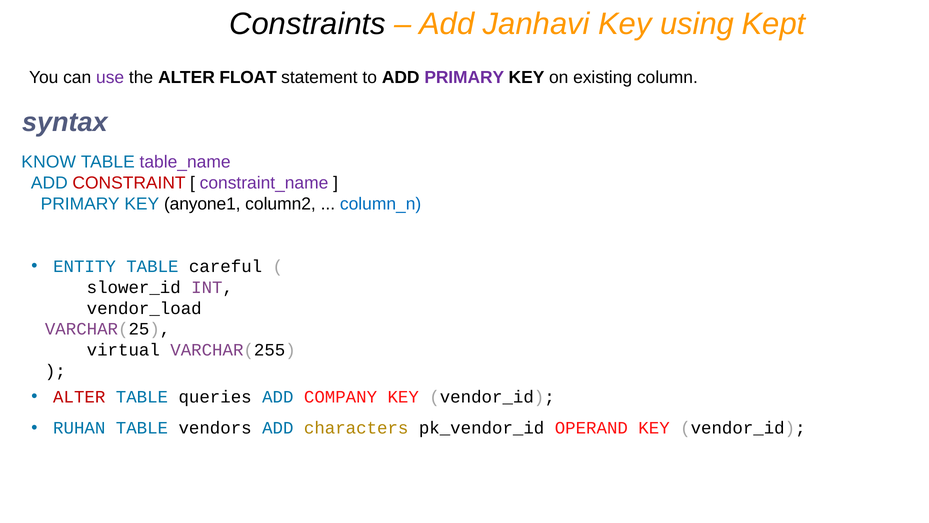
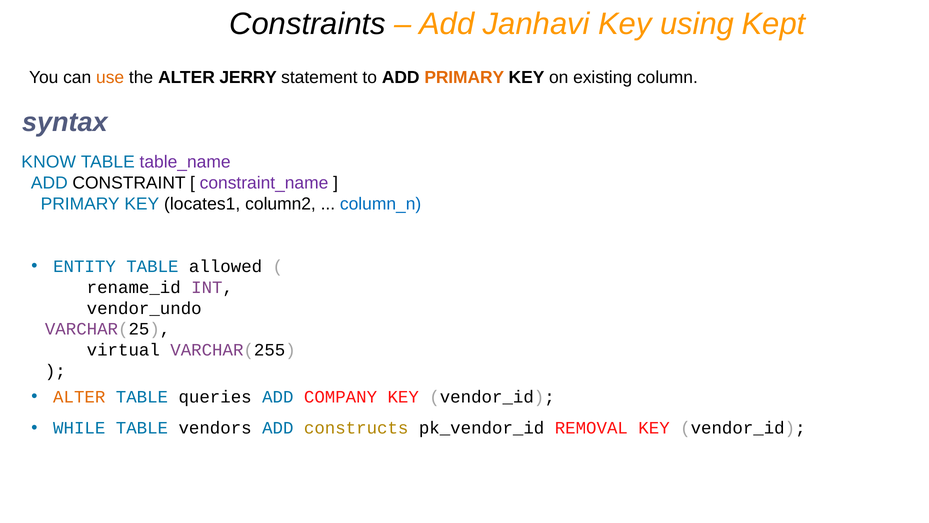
use colour: purple -> orange
FLOAT: FLOAT -> JERRY
PRIMARY at (464, 77) colour: purple -> orange
CONSTRAINT colour: red -> black
anyone1: anyone1 -> locates1
careful: careful -> allowed
slower_id: slower_id -> rename_id
vendor_load: vendor_load -> vendor_undo
ALTER at (79, 397) colour: red -> orange
RUHAN: RUHAN -> WHILE
characters: characters -> constructs
OPERAND: OPERAND -> REMOVAL
